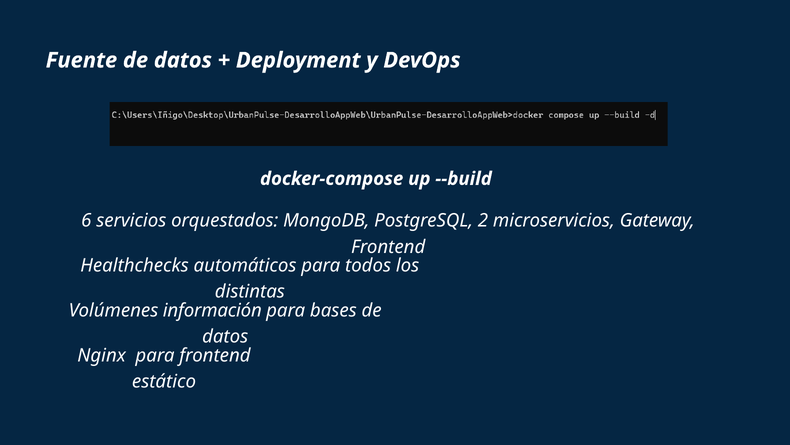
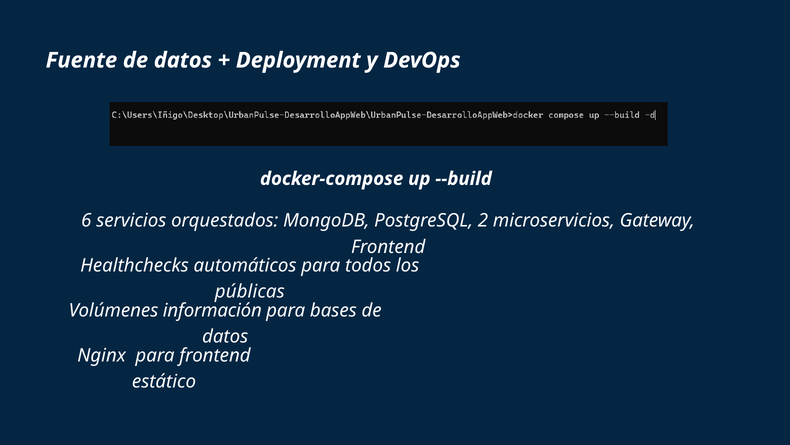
distintas: distintas -> públicas
